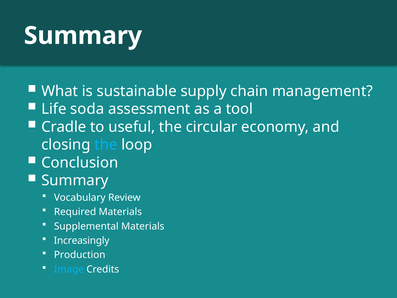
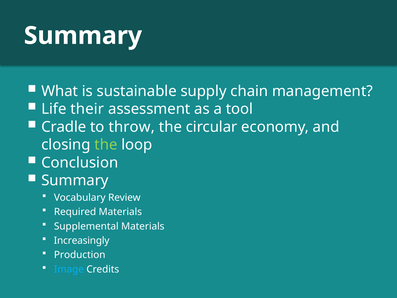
soda: soda -> their
useful: useful -> throw
the at (106, 145) colour: light blue -> light green
